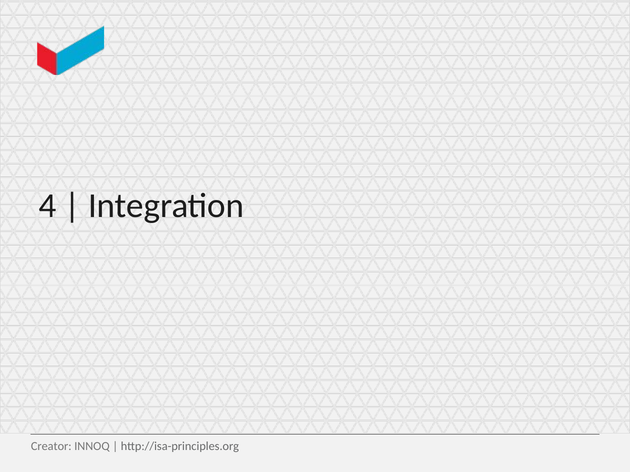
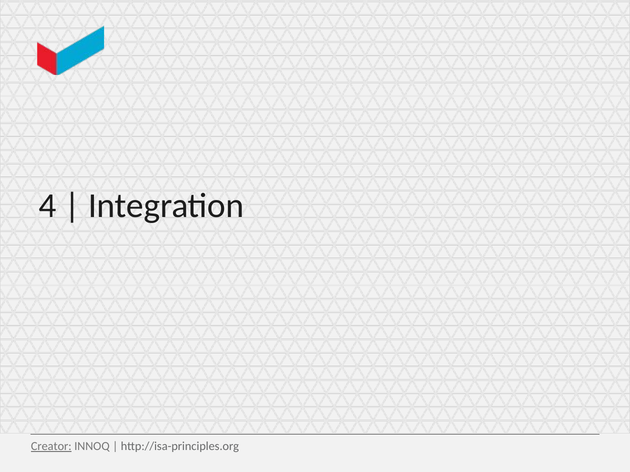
Creator underline: none -> present
